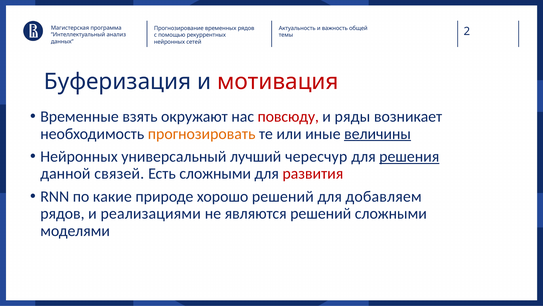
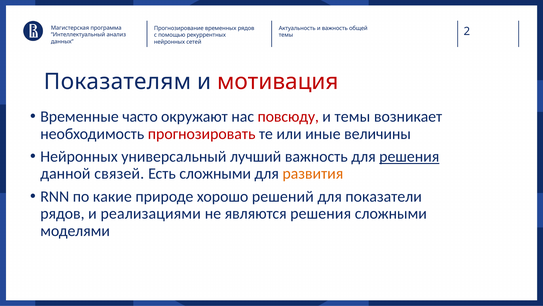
Буферизация: Буферизация -> Показателям
взять: взять -> часто
и ряды: ряды -> темы
прогнозировать colour: orange -> red
величины underline: present -> none
лучший чересчур: чересчур -> важность
развития colour: red -> orange
добавляем: добавляем -> показатели
являются решений: решений -> решения
